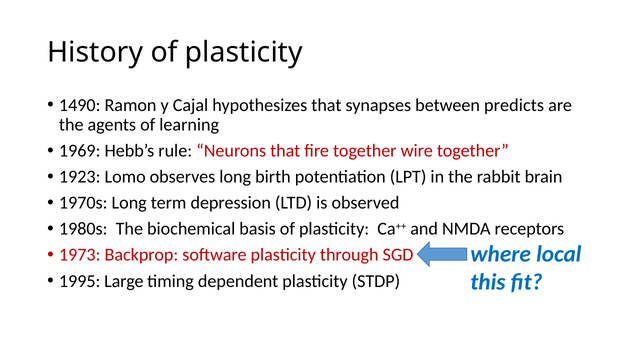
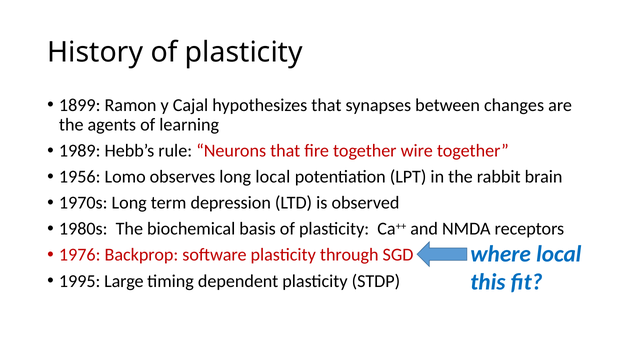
1490: 1490 -> 1899
predicts: predicts -> changes
1969: 1969 -> 1989
1923: 1923 -> 1956
long birth: birth -> local
1973: 1973 -> 1976
